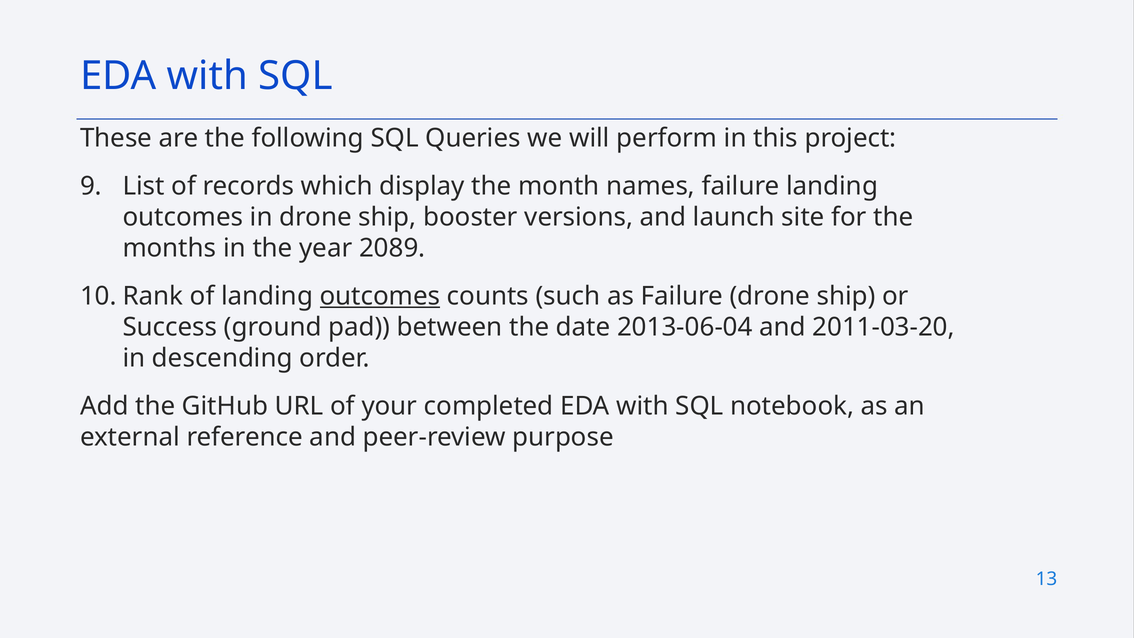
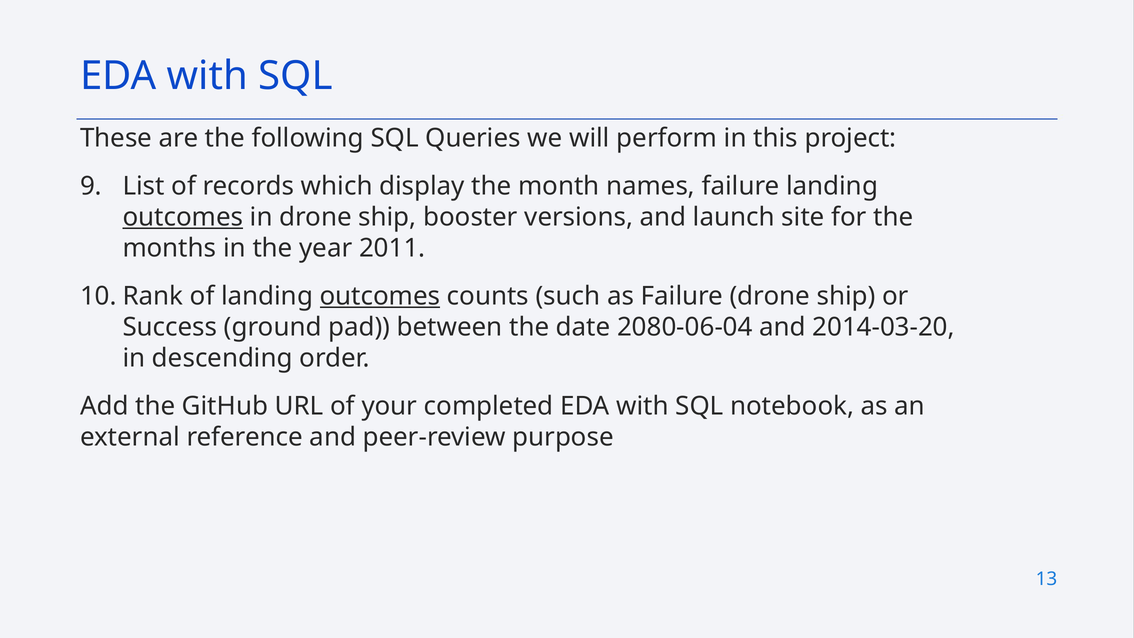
outcomes at (183, 217) underline: none -> present
2089: 2089 -> 2011
2013-06-04: 2013-06-04 -> 2080-06-04
2011-03-20: 2011-03-20 -> 2014-03-20
